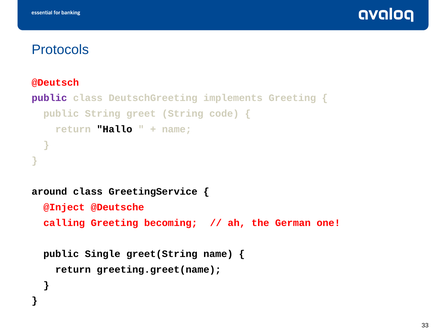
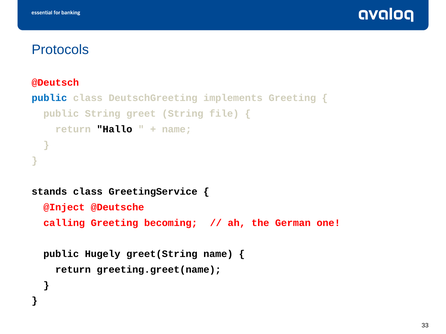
public at (49, 98) colour: purple -> blue
code: code -> file
around: around -> stands
Single: Single -> Hugely
